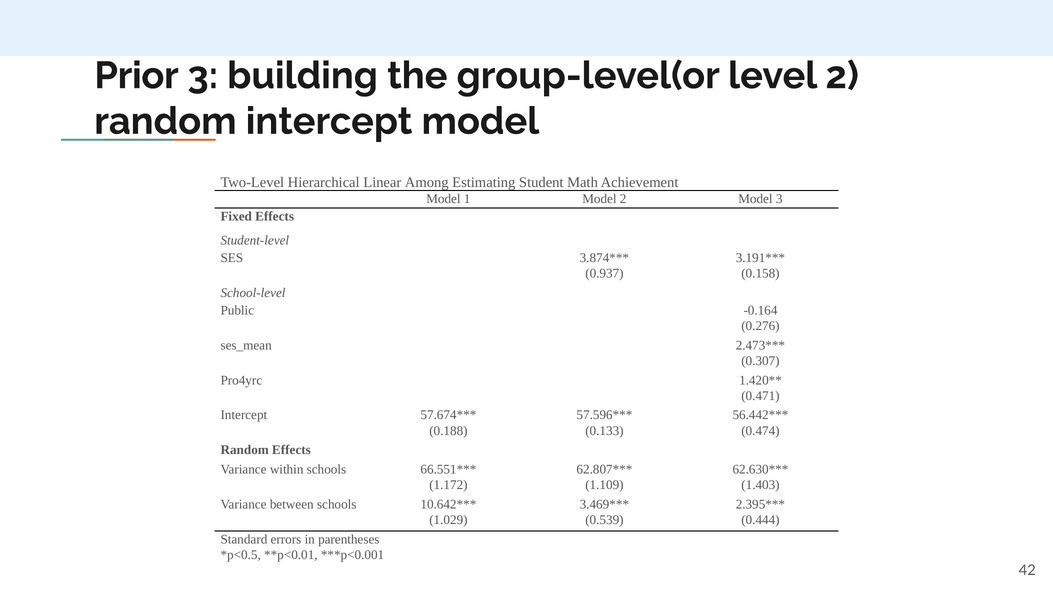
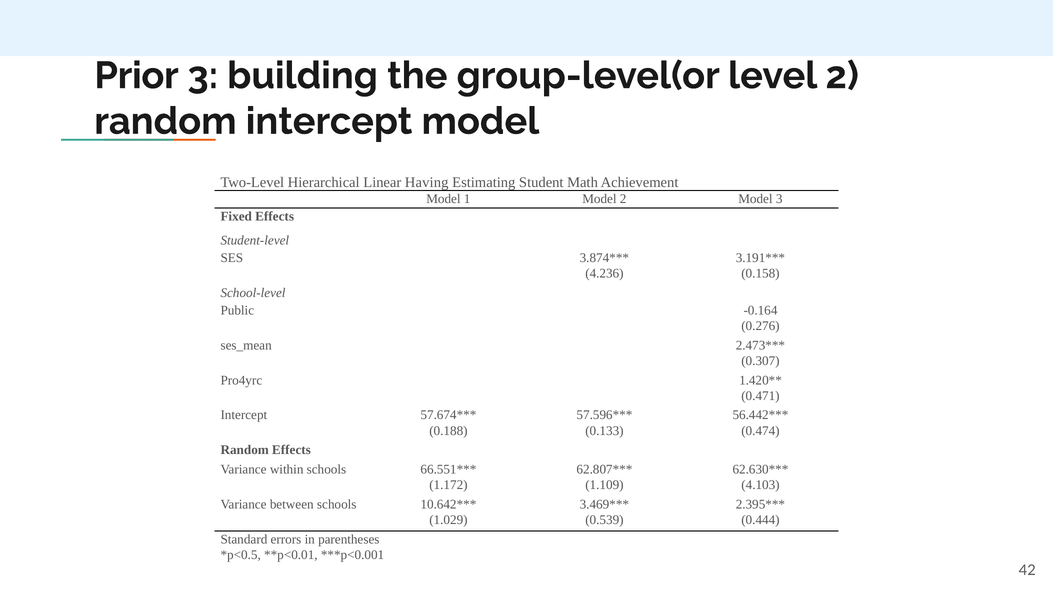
Among: Among -> Having
0.937: 0.937 -> 4.236
1.403: 1.403 -> 4.103
